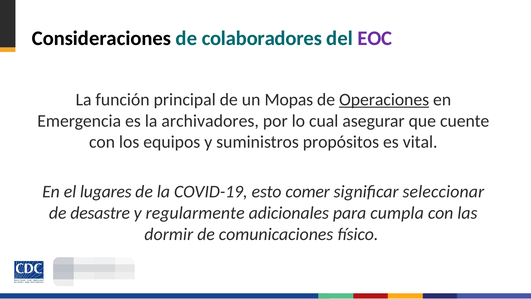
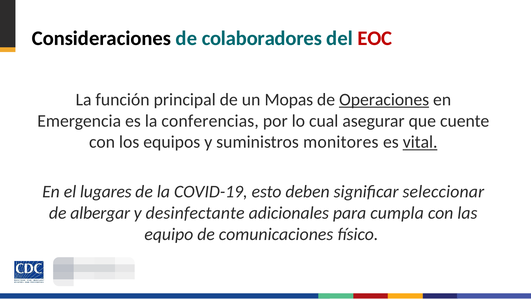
EOC colour: purple -> red
archivadores: archivadores -> conferencias
propósitos: propósitos -> monitores
vital underline: none -> present
comer: comer -> deben
desastre: desastre -> albergar
regularmente: regularmente -> desinfectante
dormir: dormir -> equipo
